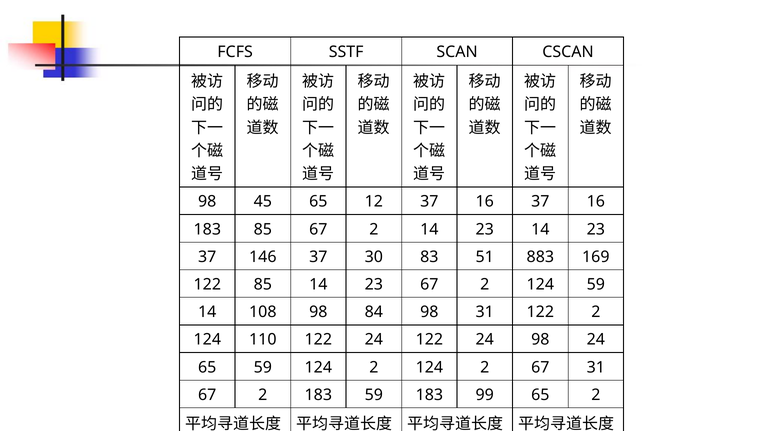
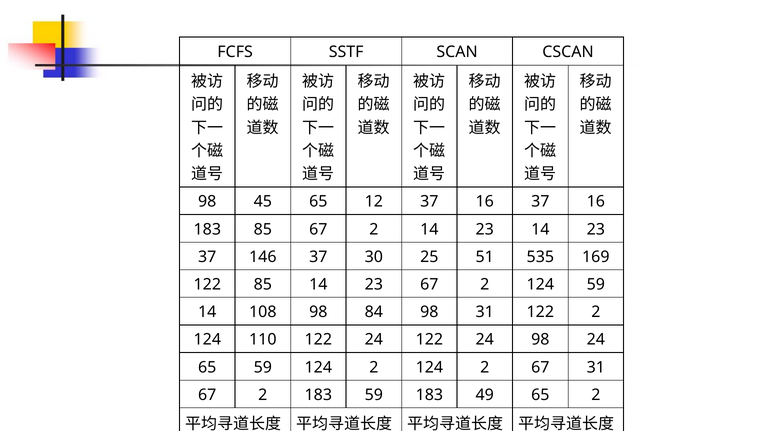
83: 83 -> 25
883: 883 -> 535
99: 99 -> 49
